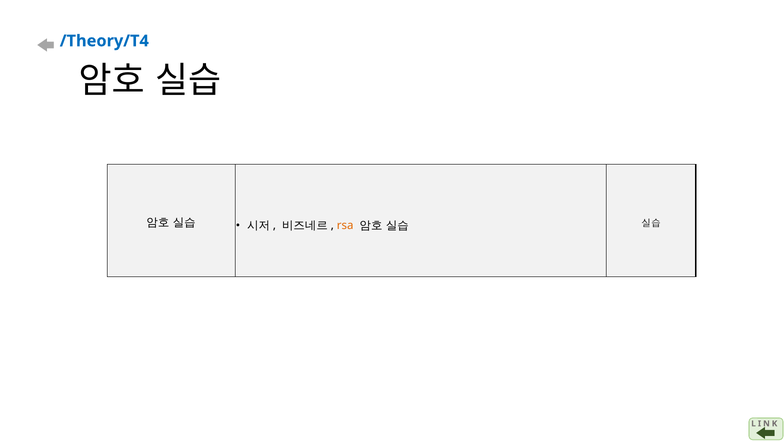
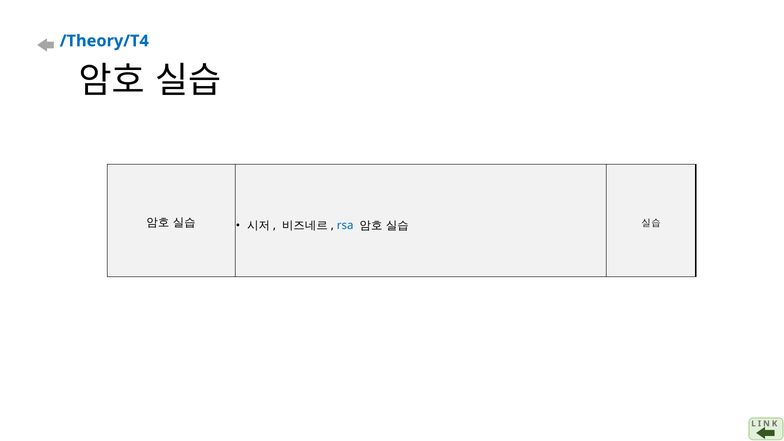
rsa colour: orange -> blue
